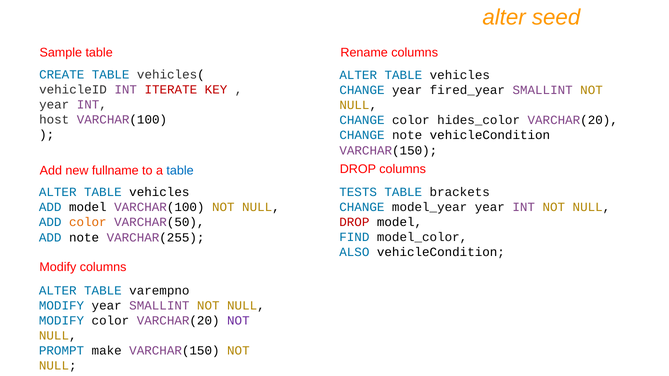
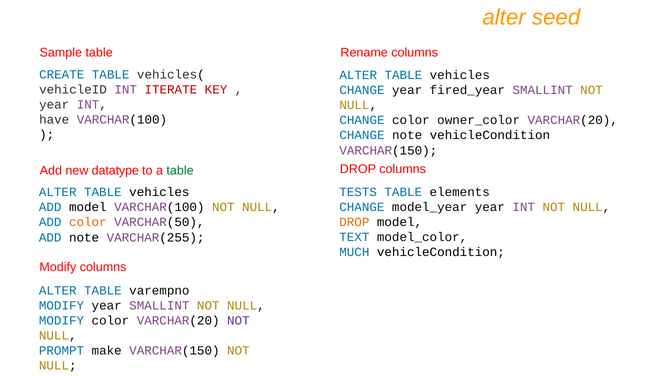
host: host -> have
hides_color: hides_color -> owner_color
fullname: fullname -> datatype
table at (180, 171) colour: blue -> green
brackets: brackets -> elements
DROP at (354, 222) colour: red -> orange
FIND: FIND -> TEXT
ALSO: ALSO -> MUCH
